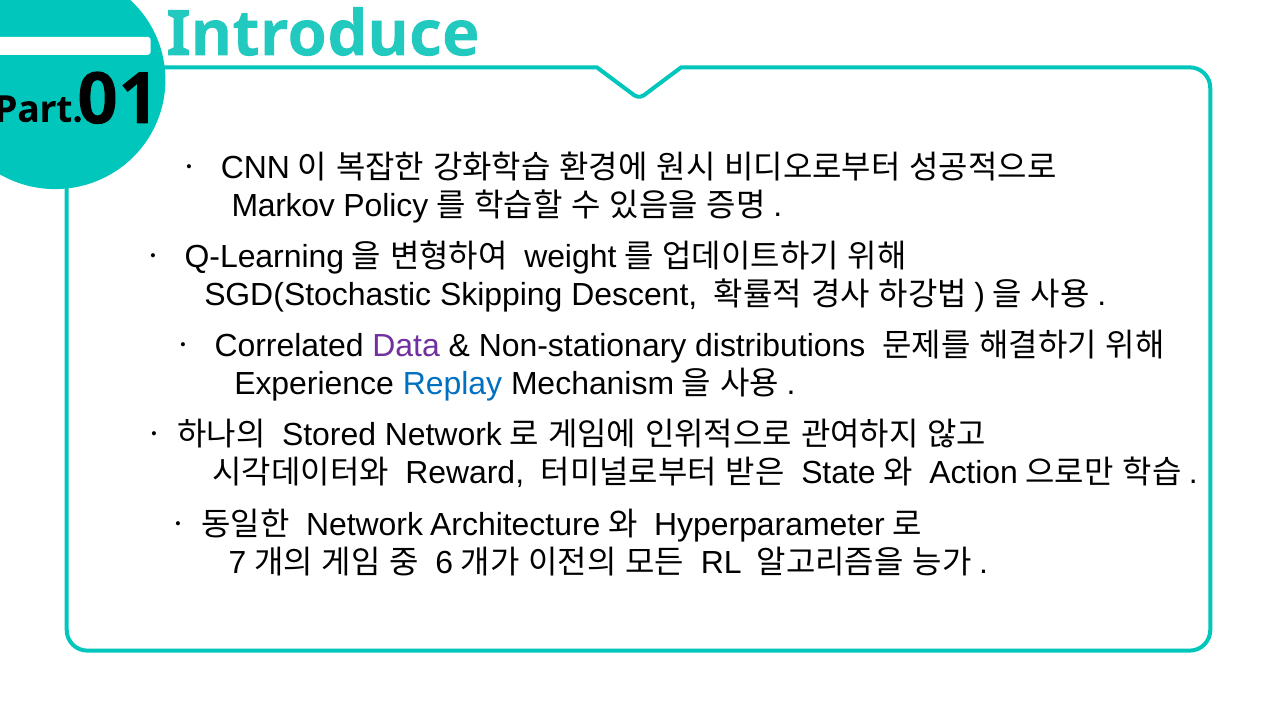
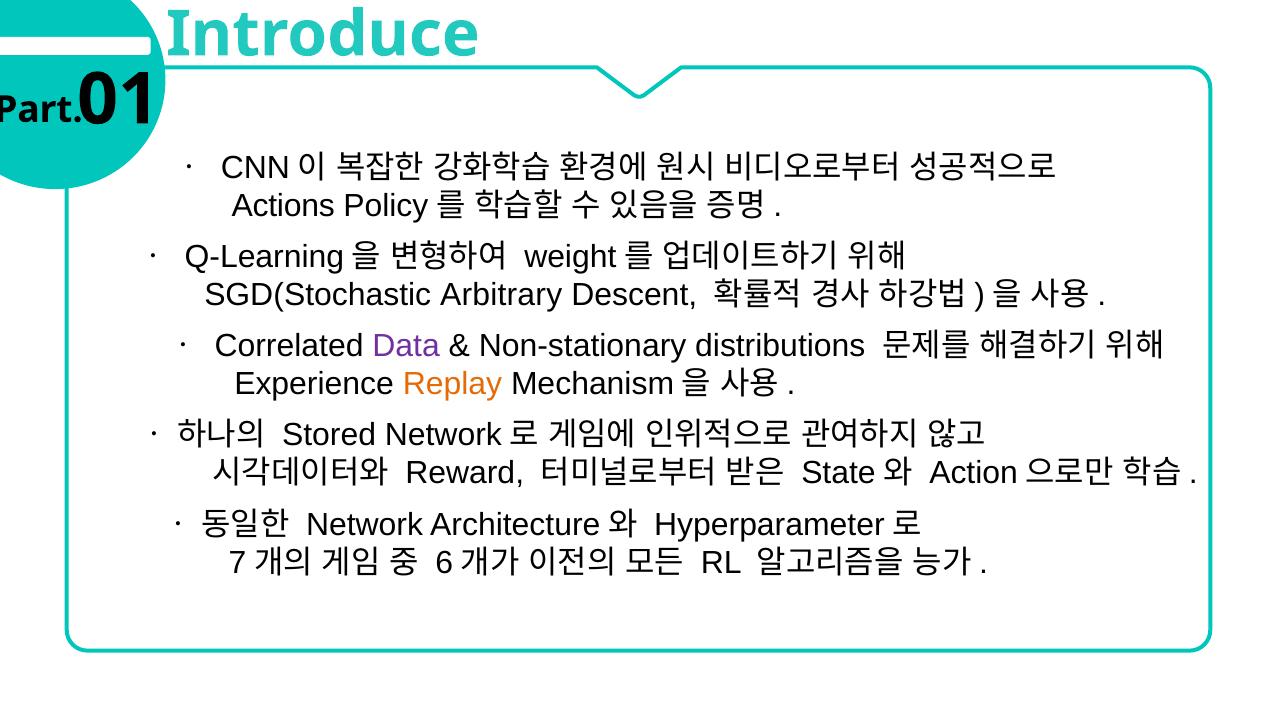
Markov: Markov -> Actions
Skipping: Skipping -> Arbitrary
Replay colour: blue -> orange
